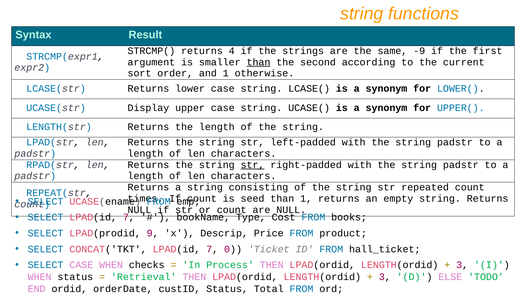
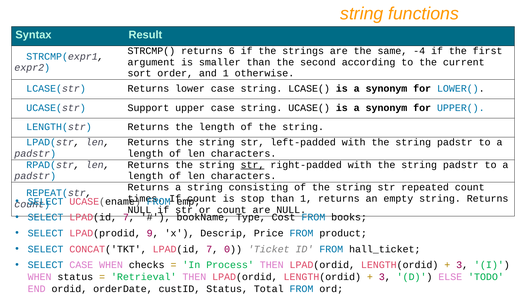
4: 4 -> 6
-9: -9 -> -4
than at (258, 62) underline: present -> none
Display: Display -> Support
seed: seed -> stop
